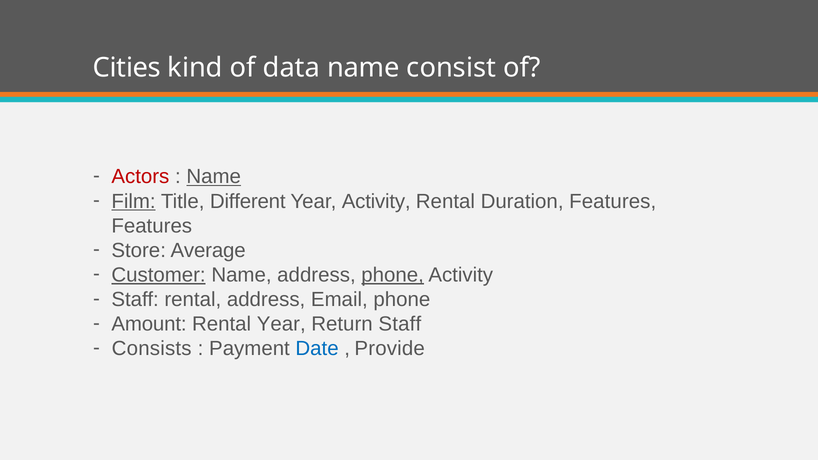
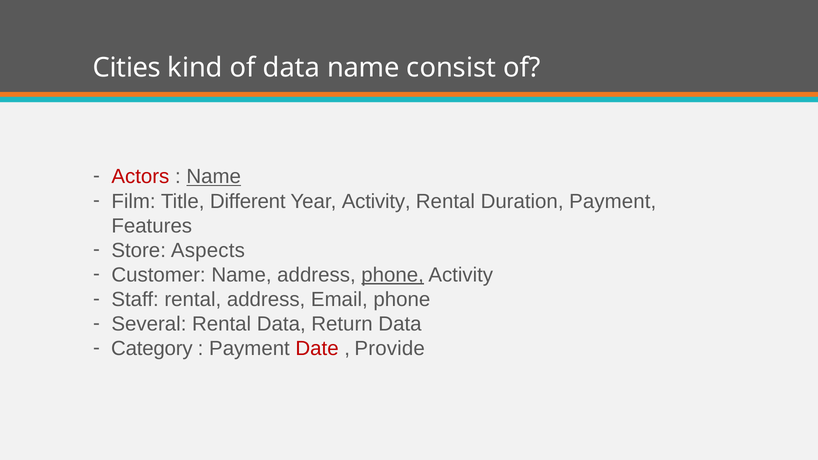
Film underline: present -> none
Duration Features: Features -> Payment
Average: Average -> Aspects
Customer underline: present -> none
Amount: Amount -> Several
Rental Year: Year -> Data
Return Staff: Staff -> Data
Consists: Consists -> Category
Date colour: blue -> red
